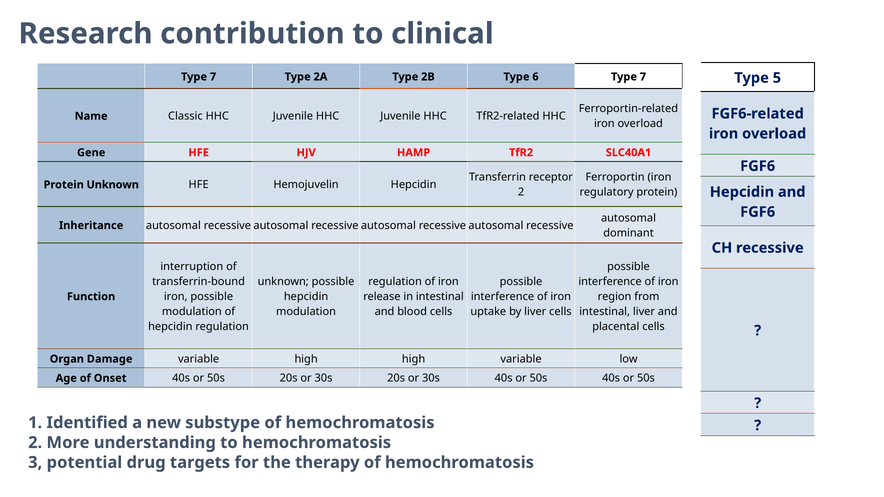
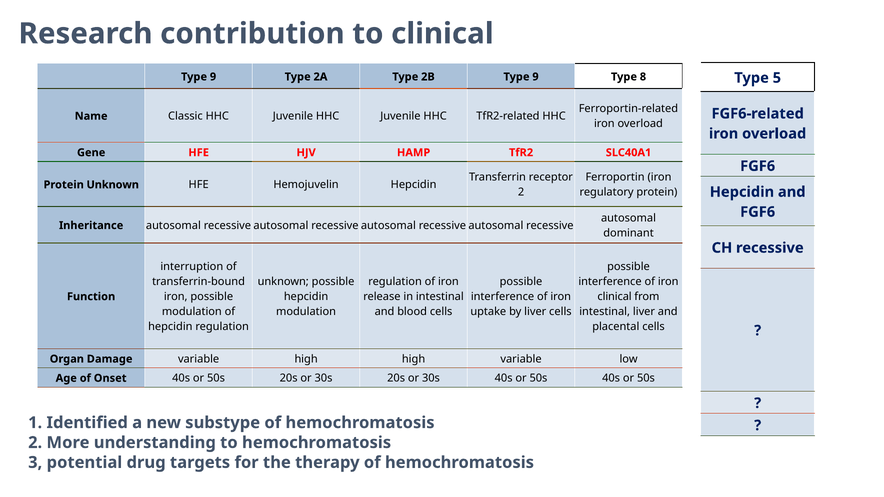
7 at (213, 77): 7 -> 9
2B Type 6: 6 -> 9
7 at (643, 77): 7 -> 8
region at (615, 297): region -> clinical
